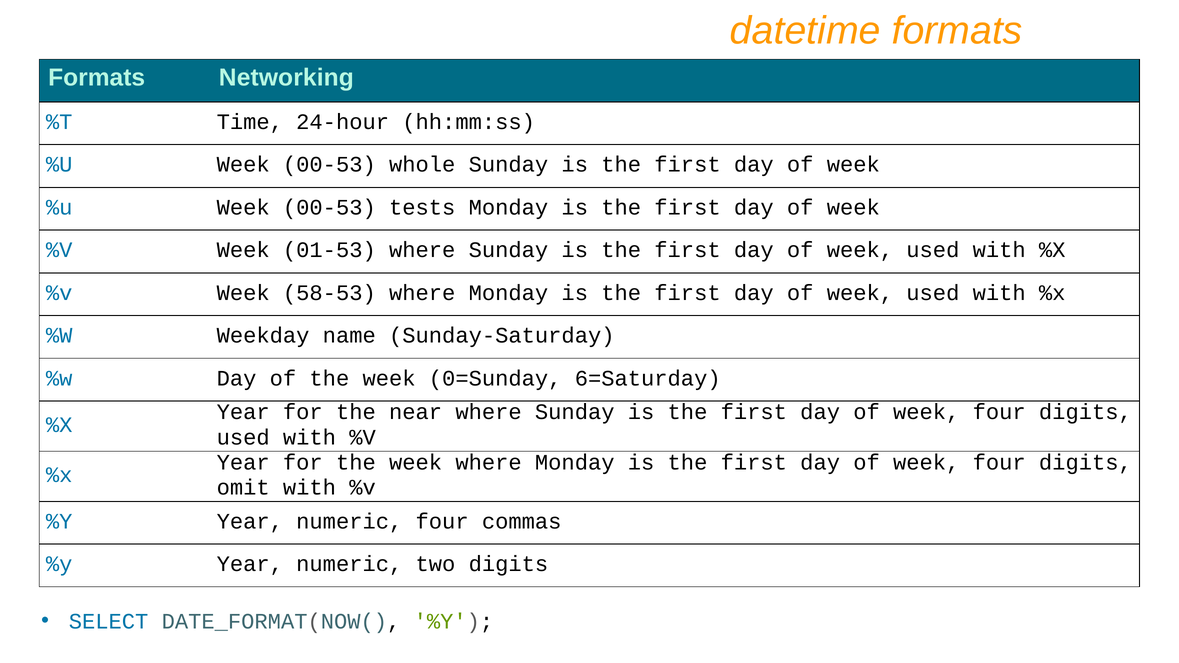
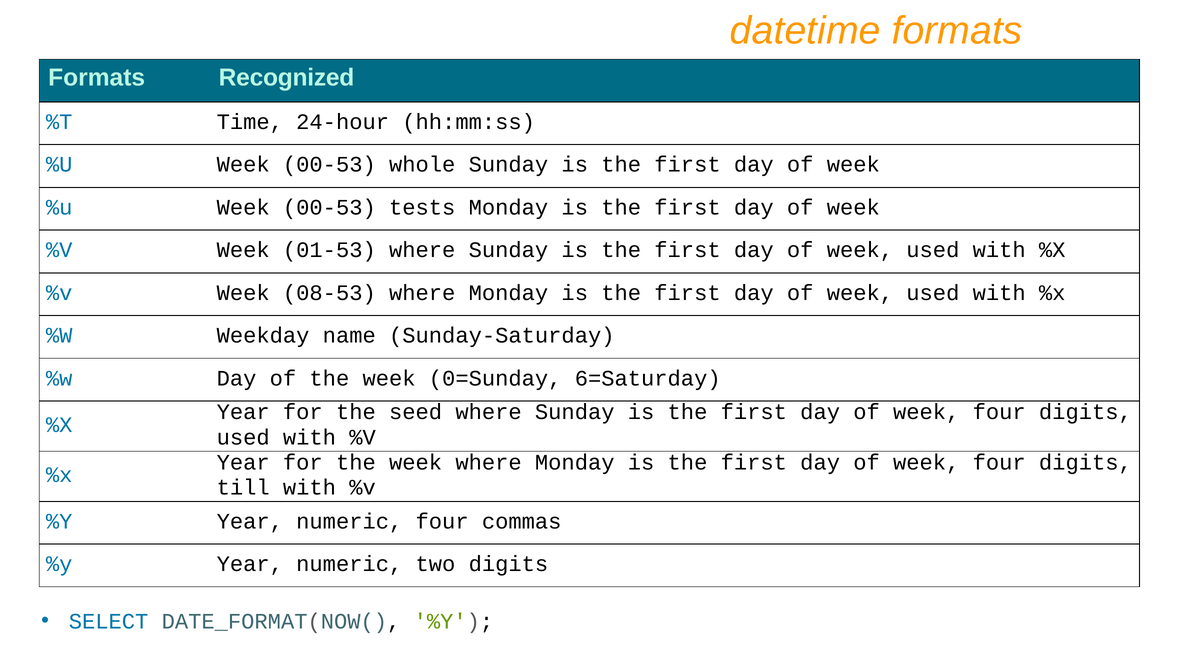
Networking: Networking -> Recognized
58-53: 58-53 -> 08-53
near: near -> seed
omit: omit -> till
